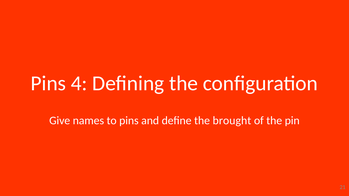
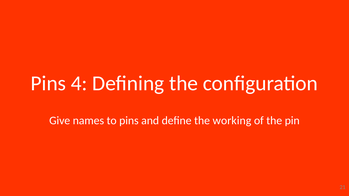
brought: brought -> working
